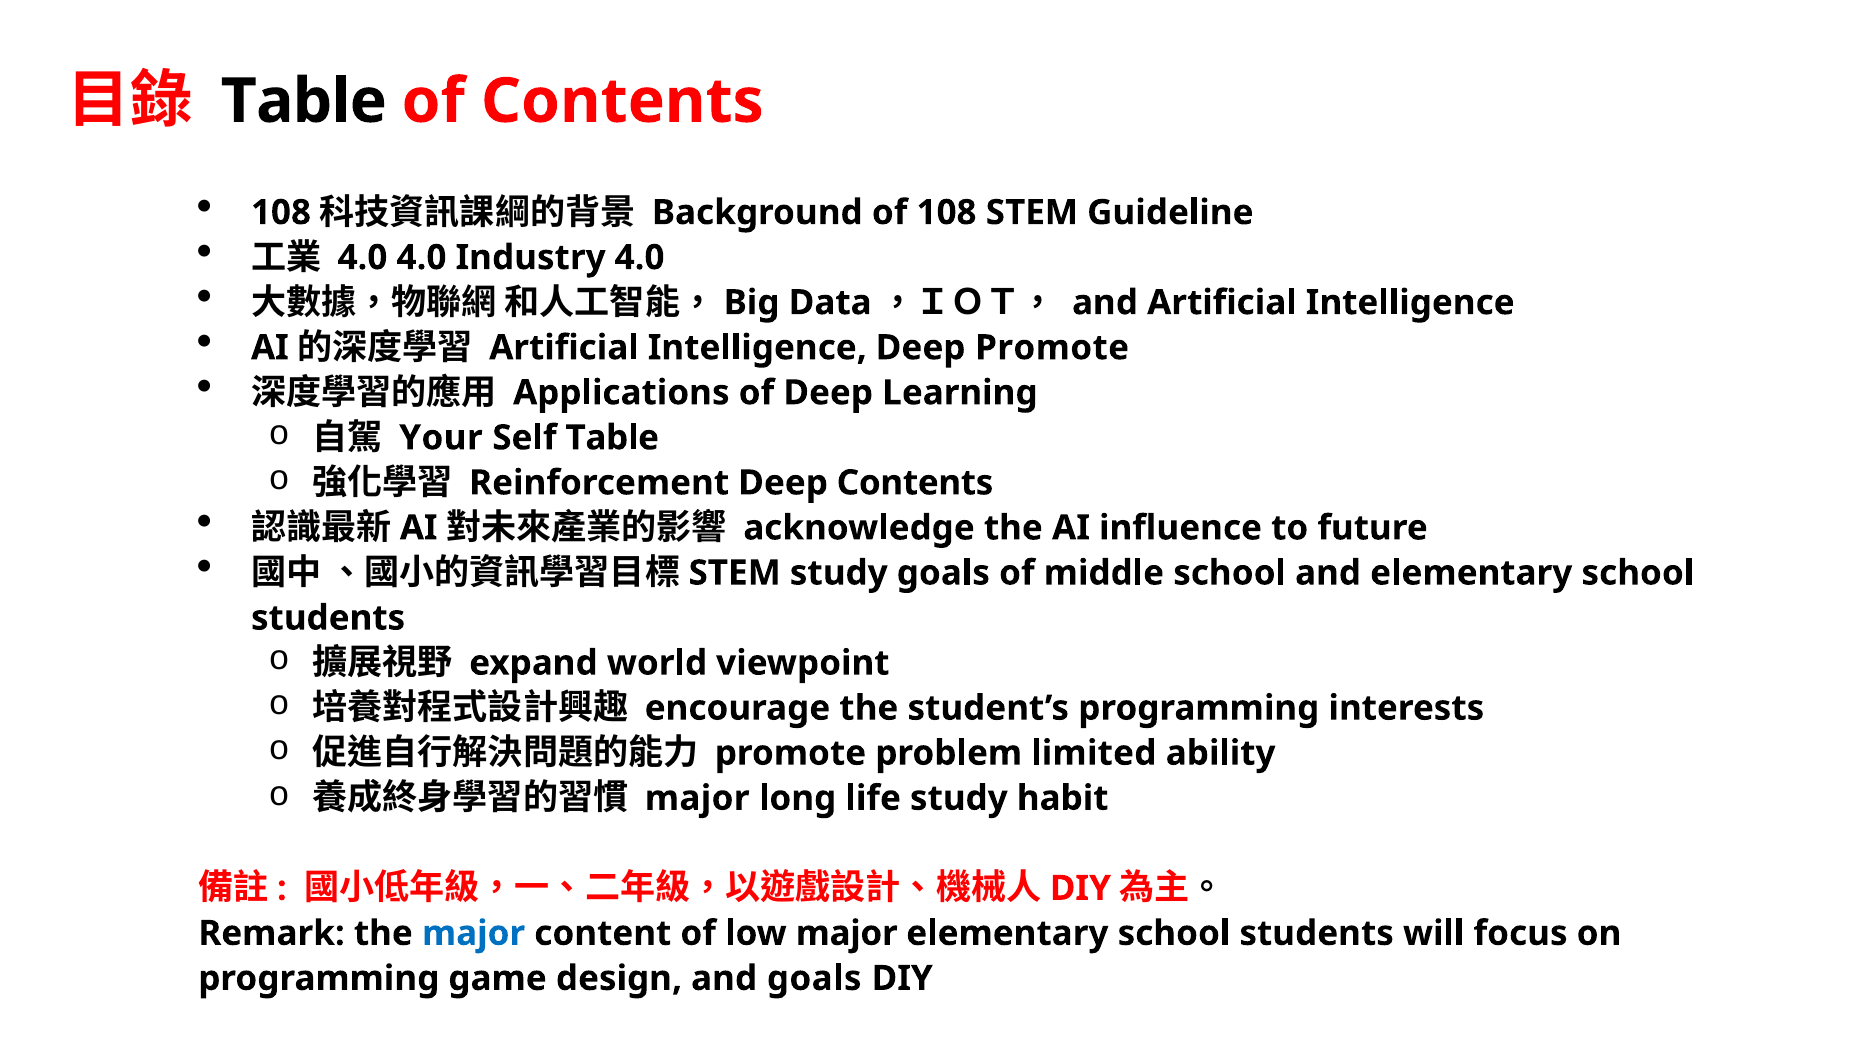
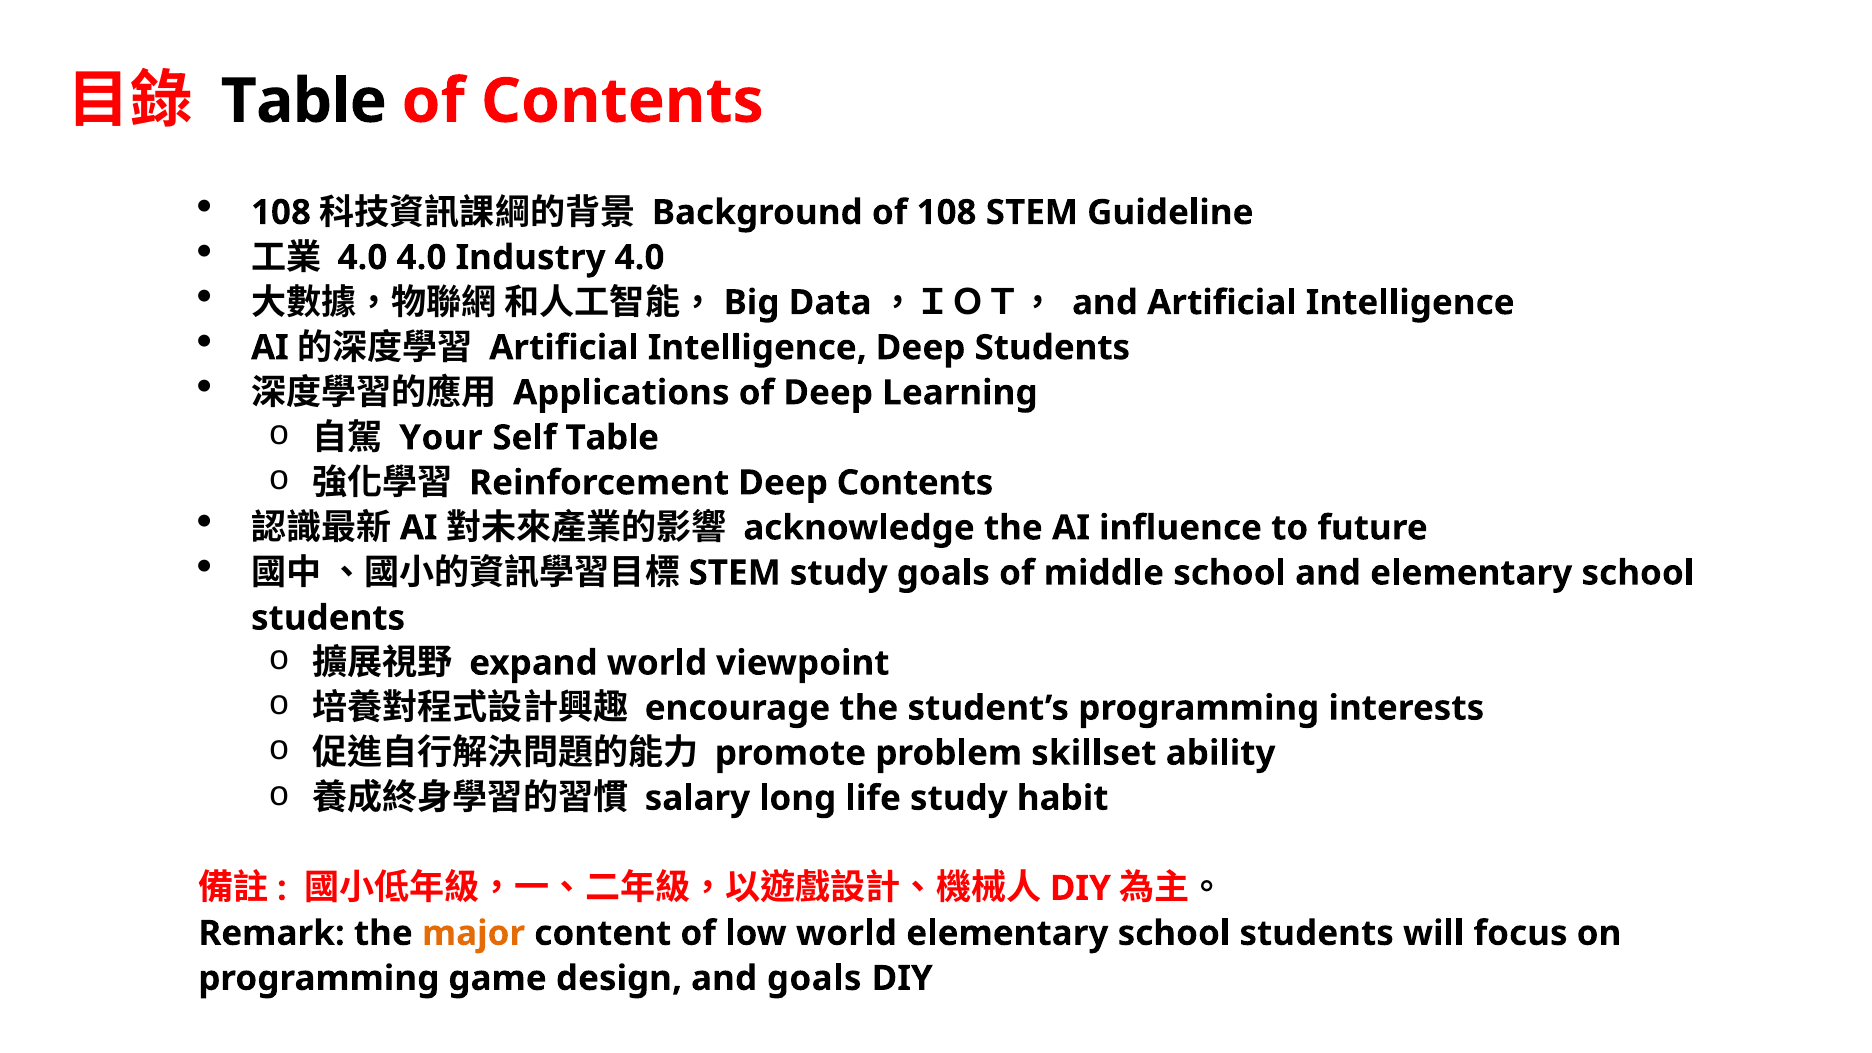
Deep Promote: Promote -> Students
limited: limited -> skillset
major at (697, 798): major -> salary
major at (474, 933) colour: blue -> orange
low major: major -> world
